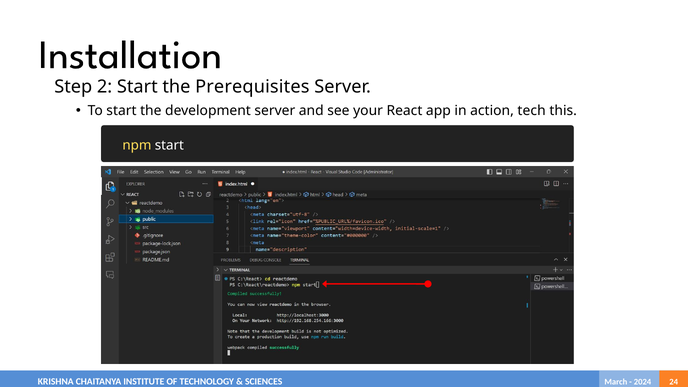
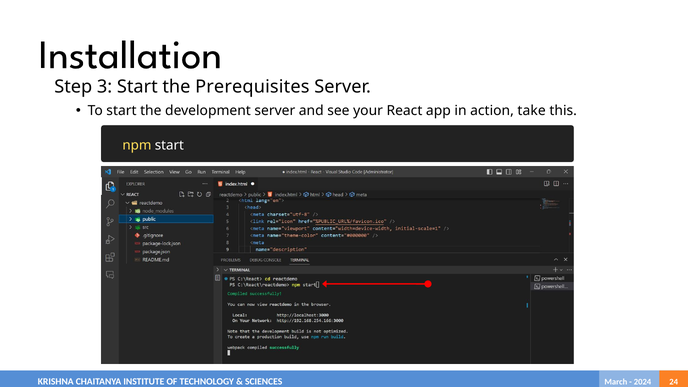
2: 2 -> 3
tech: tech -> take
